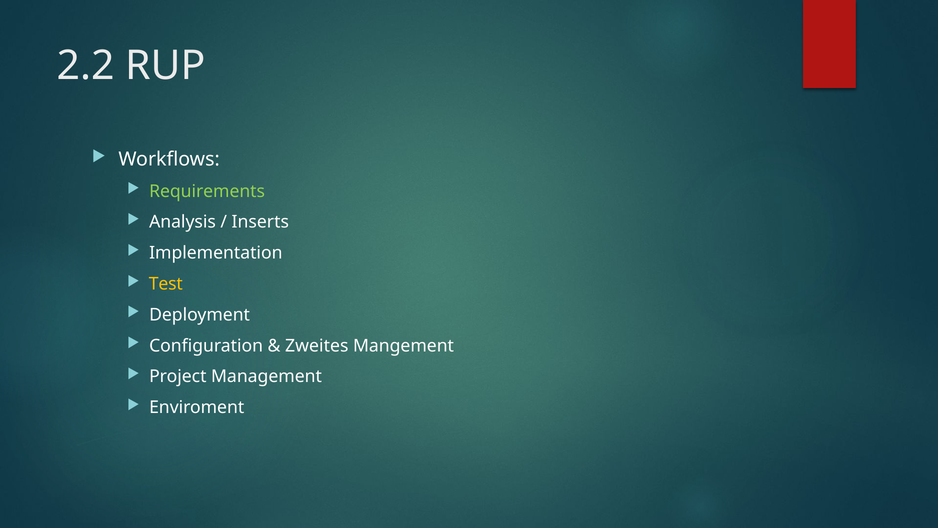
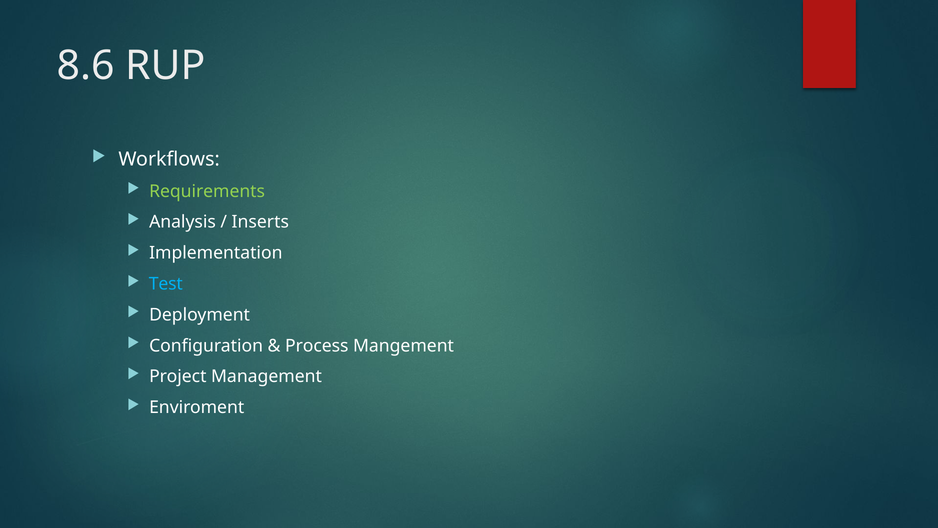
2.2: 2.2 -> 8.6
Test colour: yellow -> light blue
Zweites: Zweites -> Process
